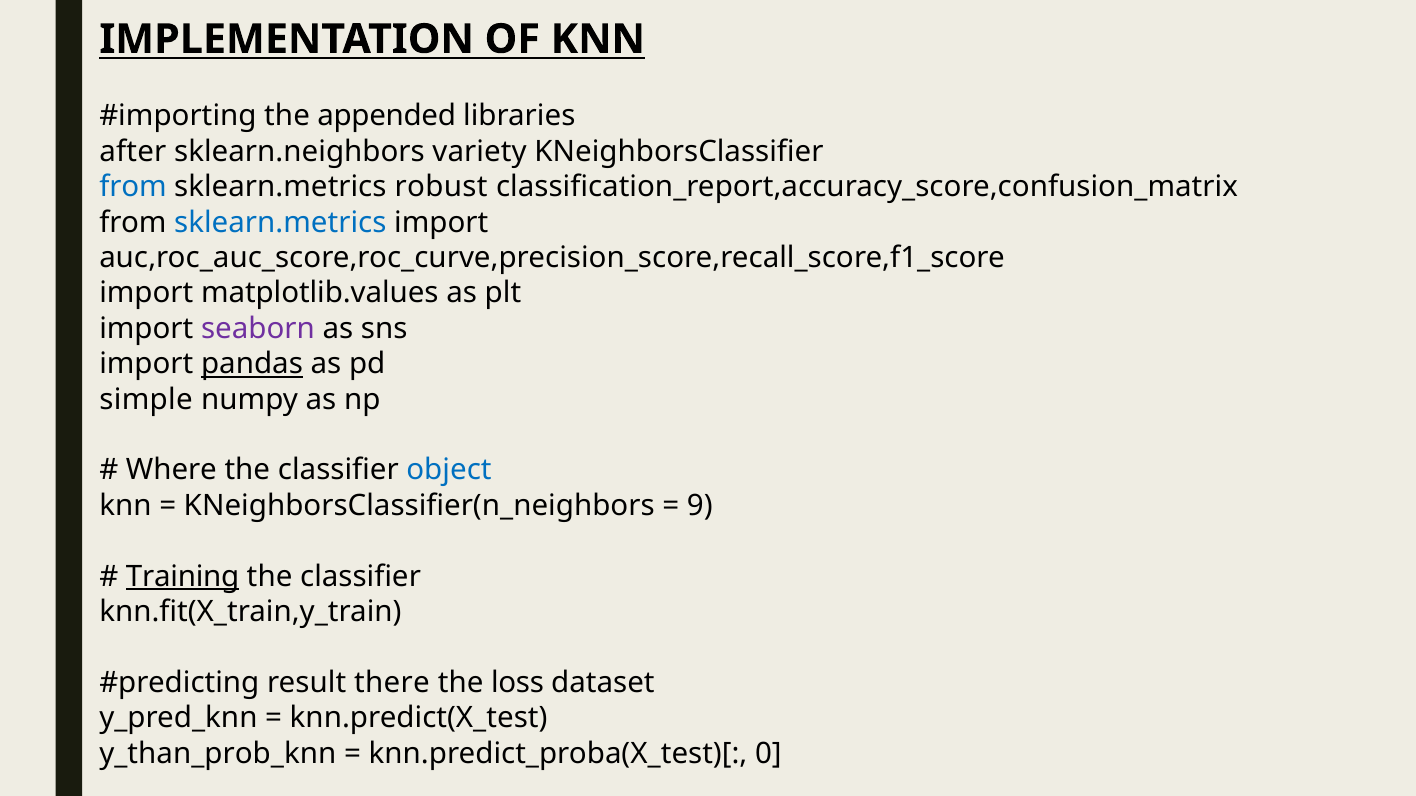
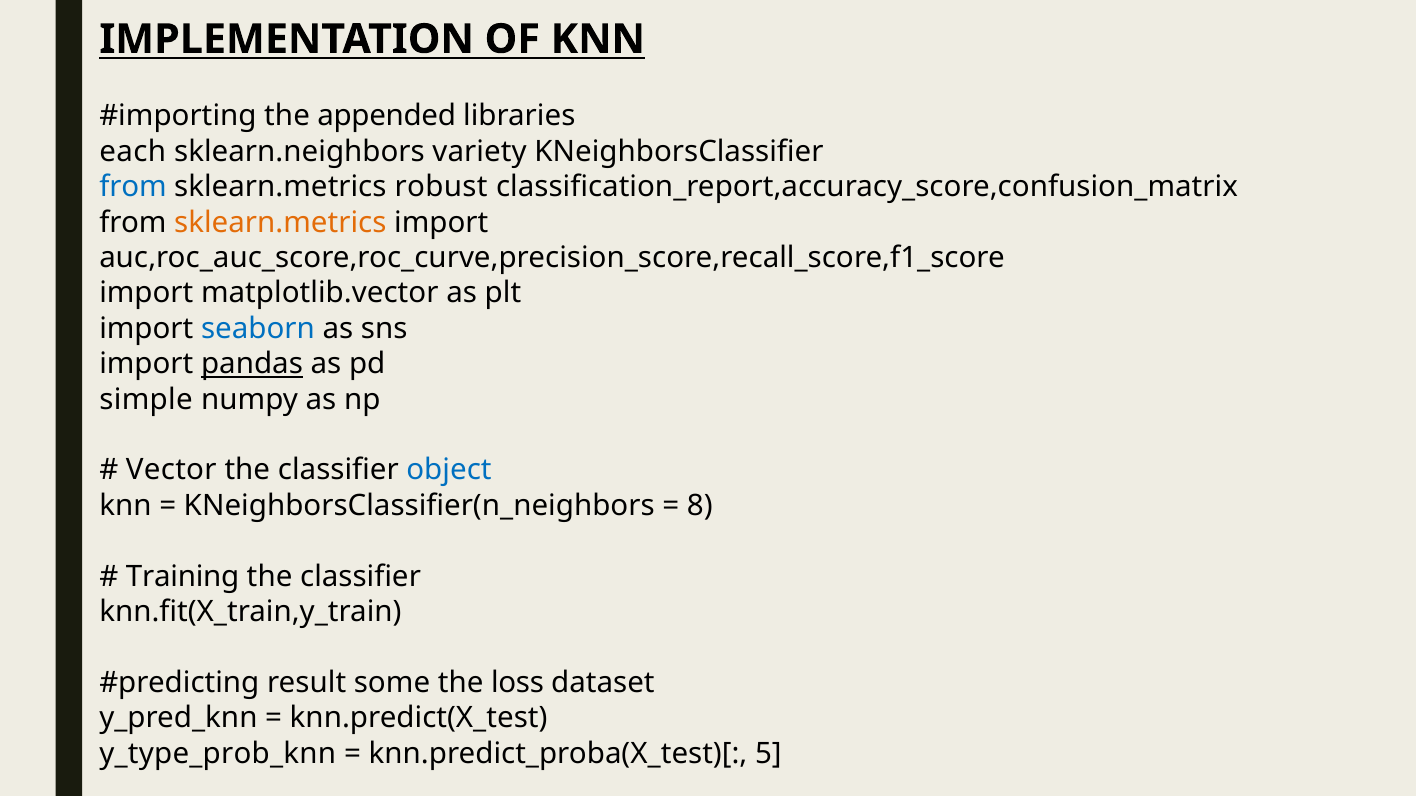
after: after -> each
sklearn.metrics at (280, 223) colour: blue -> orange
matplotlib.values: matplotlib.values -> matplotlib.vector
seaborn colour: purple -> blue
Where: Where -> Vector
9: 9 -> 8
Training underline: present -> none
there: there -> some
y_than_prob_knn: y_than_prob_knn -> y_type_prob_knn
0: 0 -> 5
